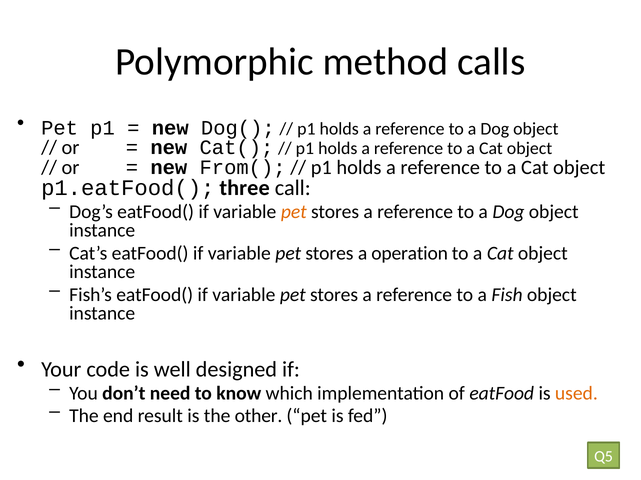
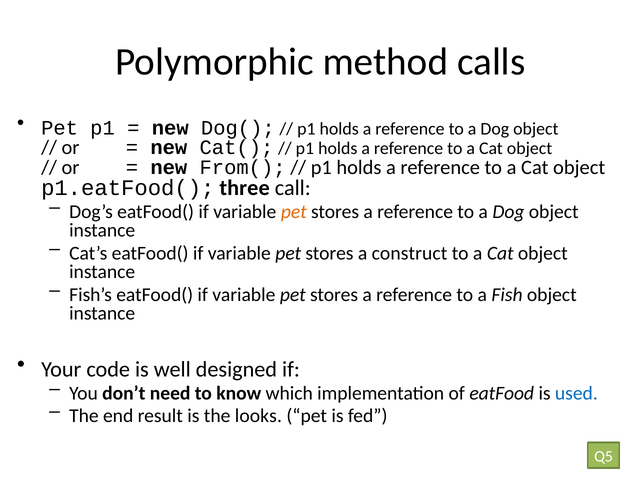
operation: operation -> construct
used colour: orange -> blue
other: other -> looks
